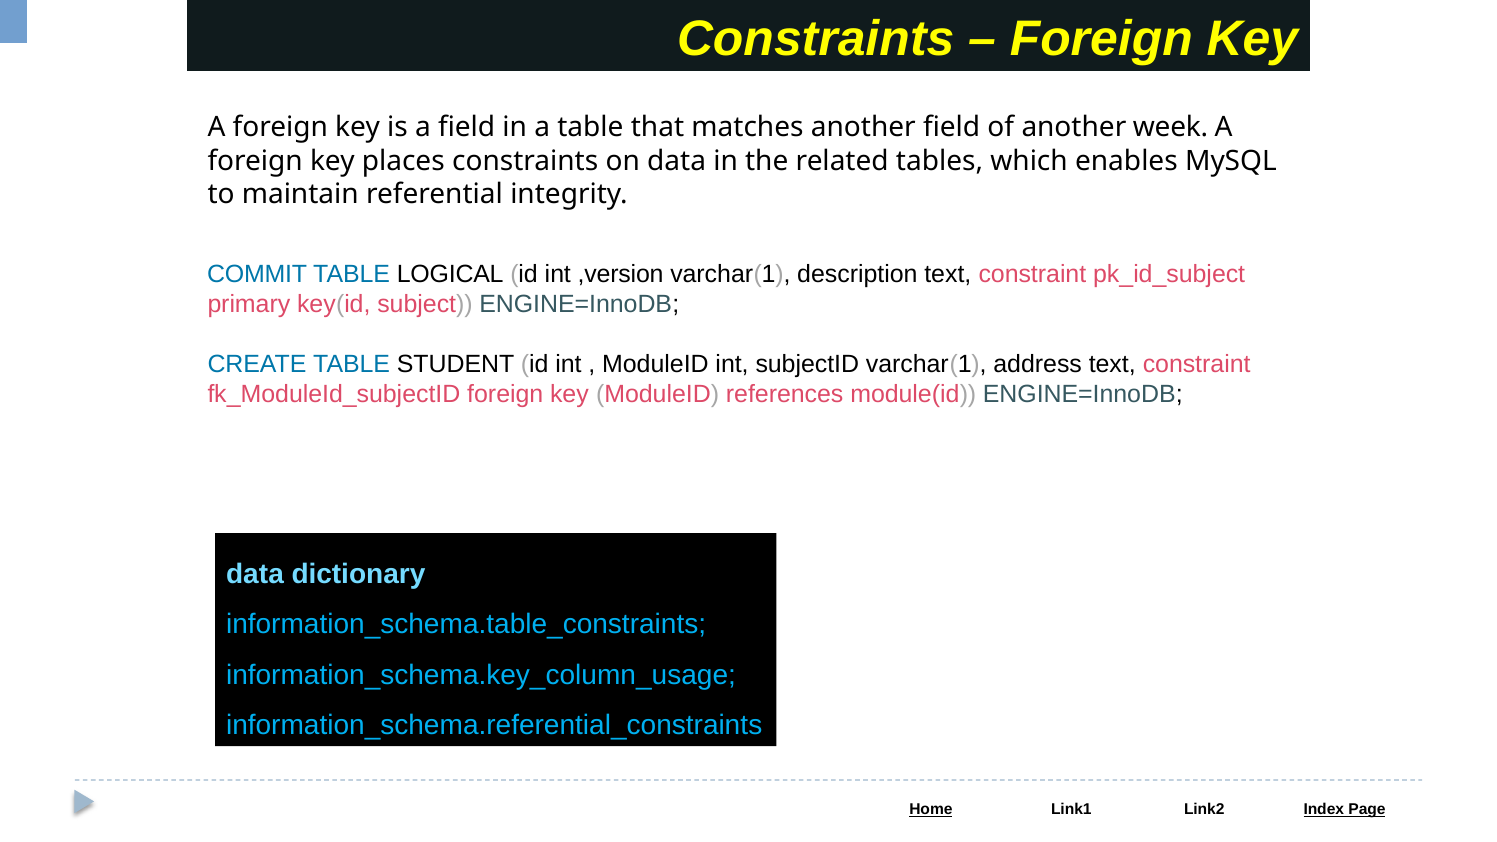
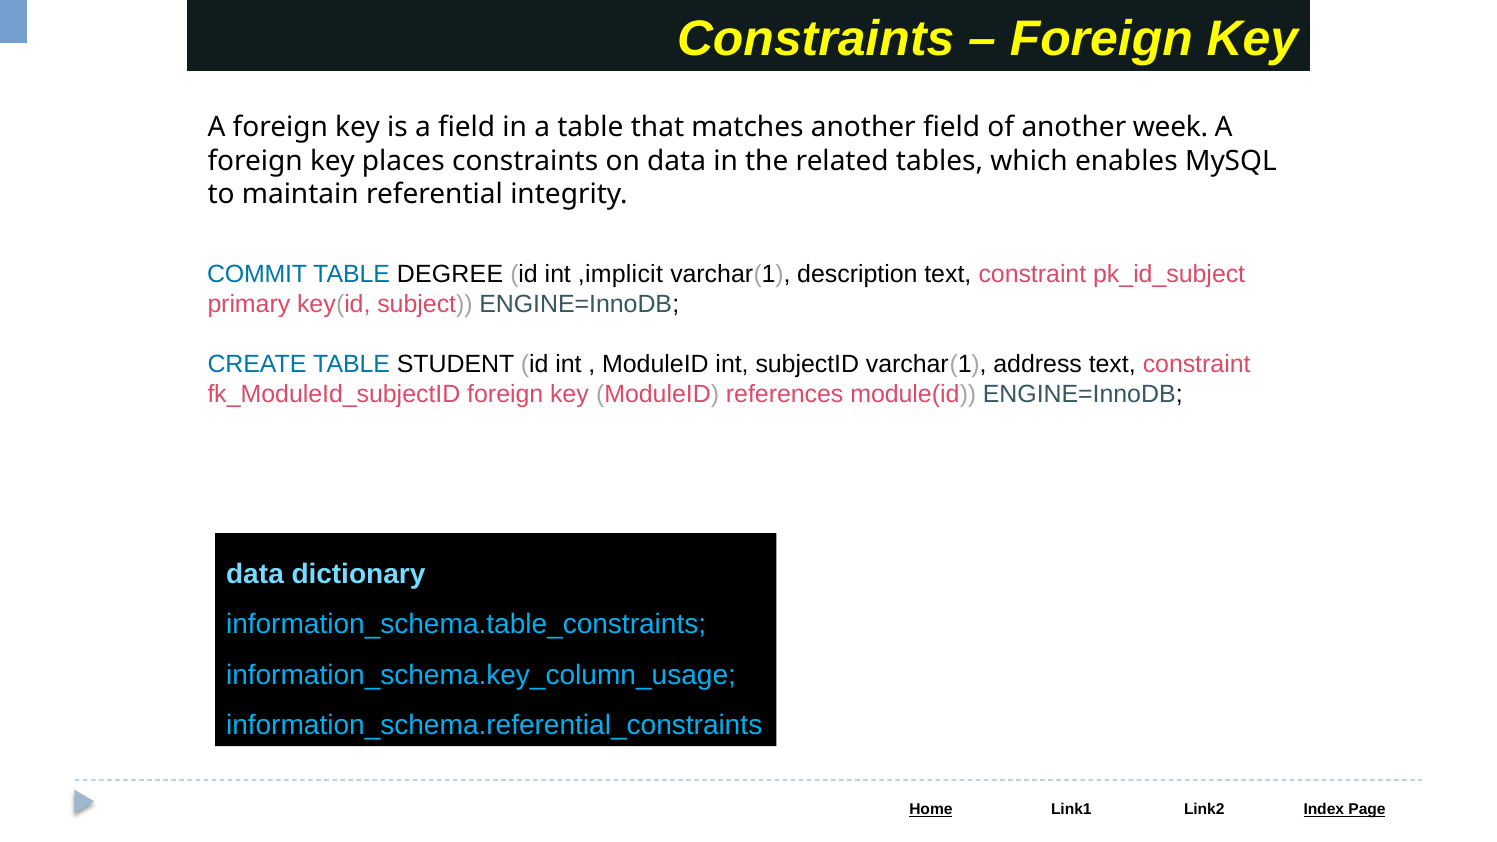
LOGICAL: LOGICAL -> DEGREE
,version: ,version -> ,implicit
